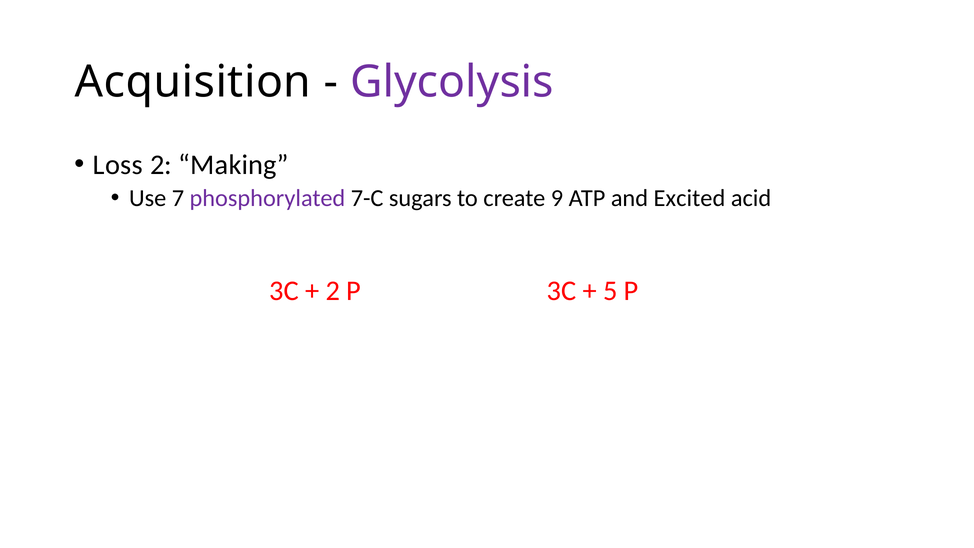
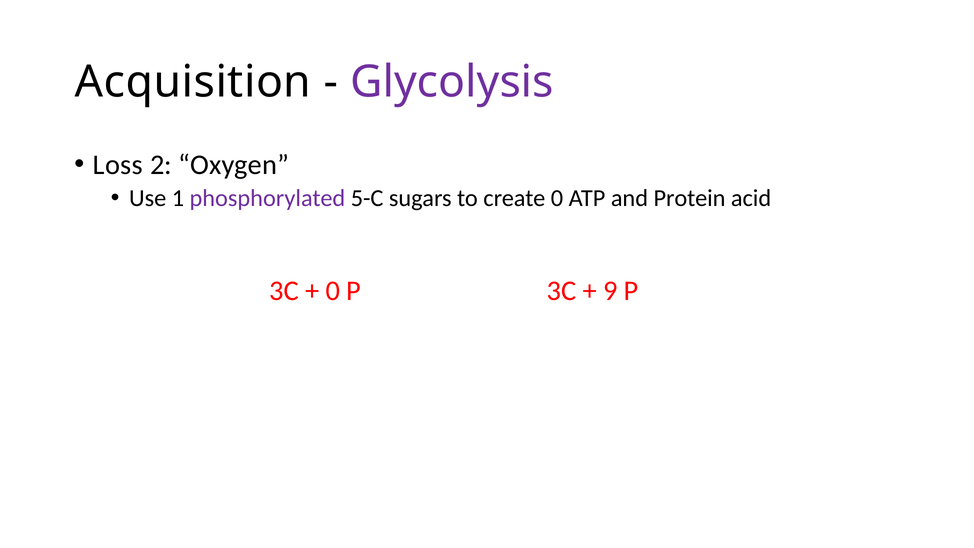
Making: Making -> Oxygen
7: 7 -> 1
7-C: 7-C -> 5-C
create 9: 9 -> 0
Excited: Excited -> Protein
2 at (333, 291): 2 -> 0
5: 5 -> 9
